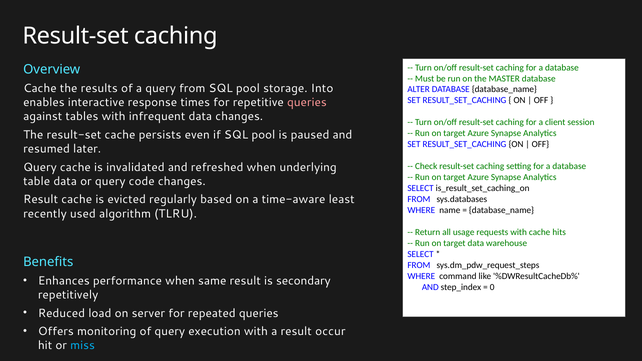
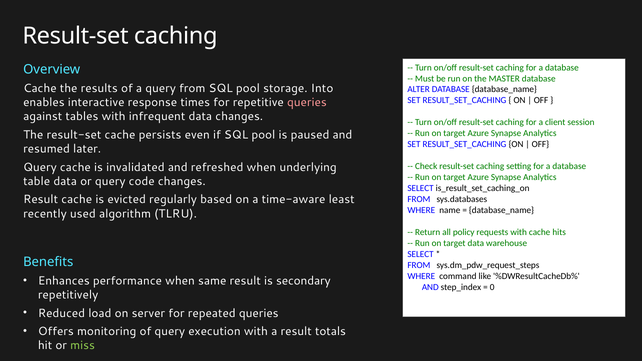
usage: usage -> policy
occur: occur -> totals
miss colour: light blue -> light green
